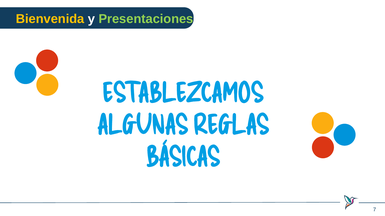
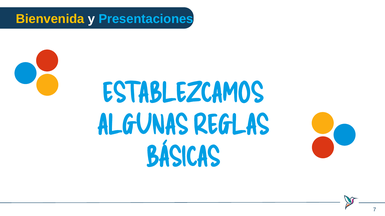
Presentaciones colour: light green -> light blue
